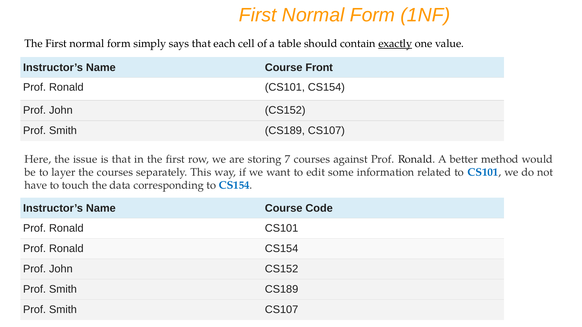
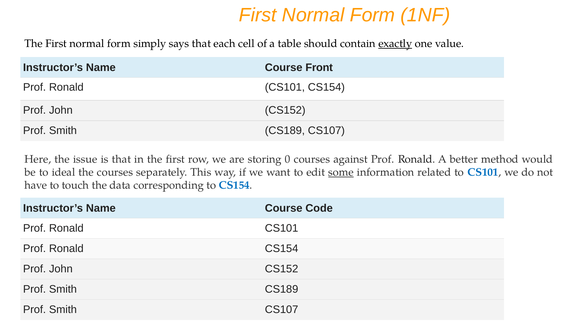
7: 7 -> 0
layer: layer -> ideal
some underline: none -> present
